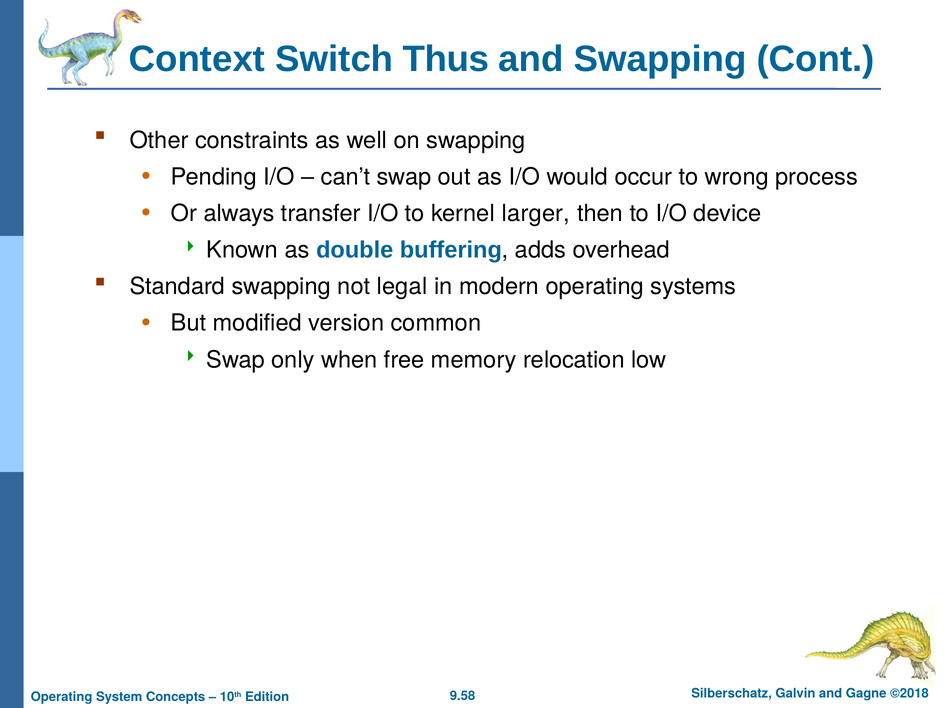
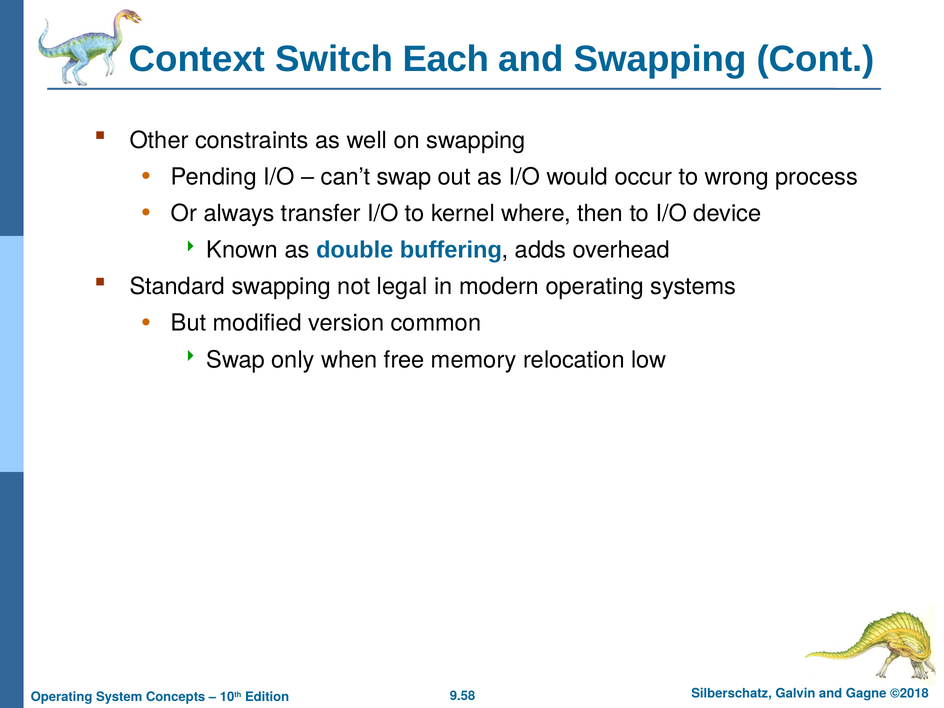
Thus: Thus -> Each
larger: larger -> where
